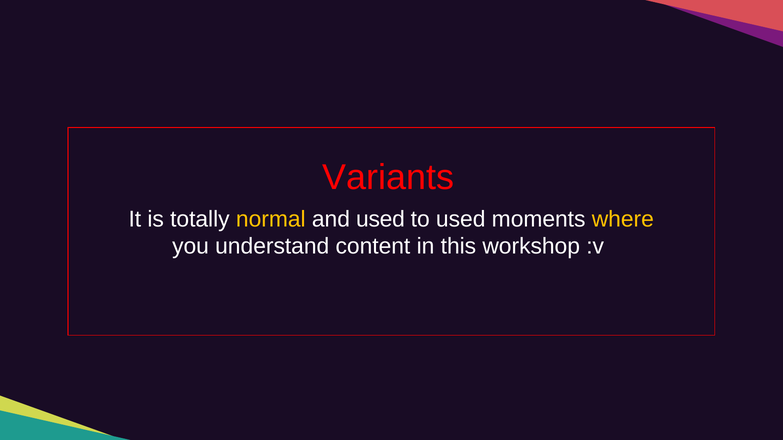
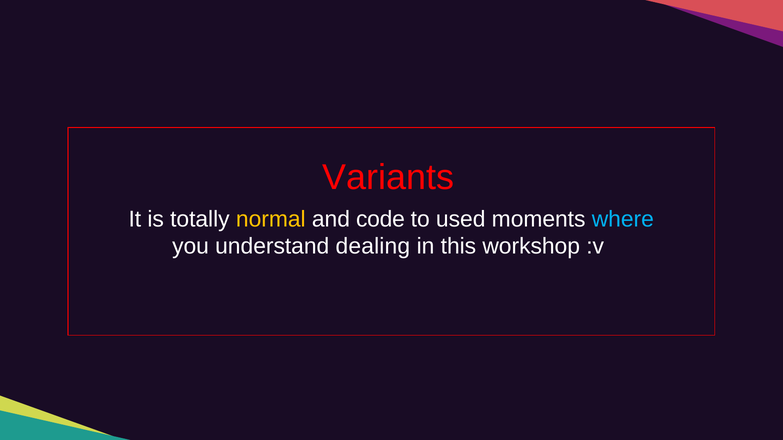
and used: used -> code
where colour: yellow -> light blue
content: content -> dealing
